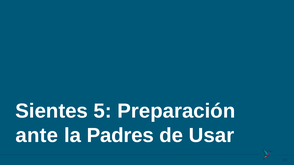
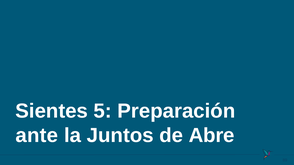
Padres: Padres -> Juntos
Usar: Usar -> Abre
